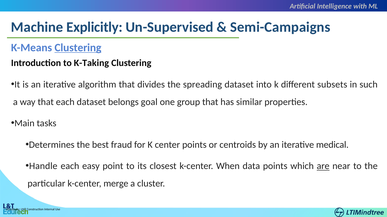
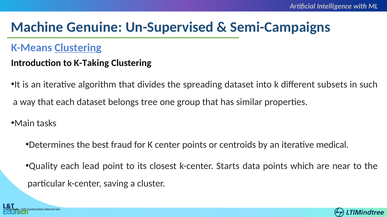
Explicitly: Explicitly -> Genuine
goal: goal -> tree
Handle: Handle -> Quality
easy: easy -> lead
When: When -> Starts
are underline: present -> none
merge: merge -> saving
